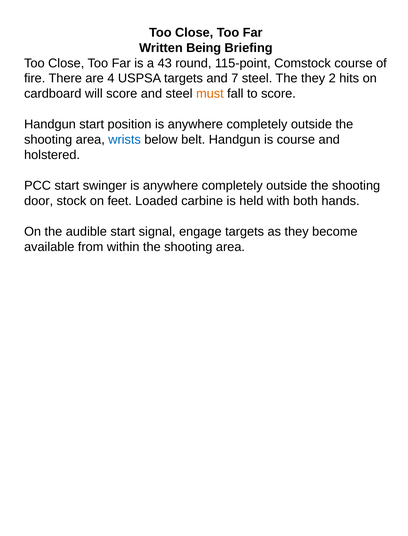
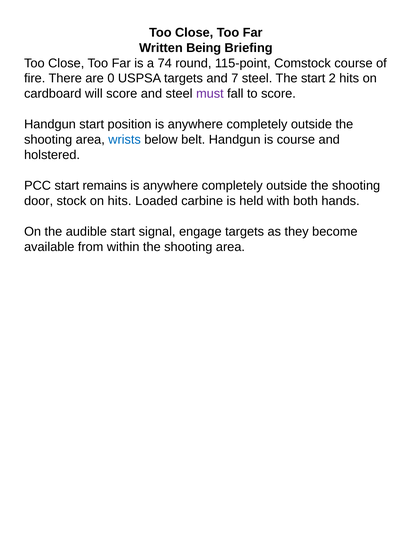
43: 43 -> 74
4: 4 -> 0
The they: they -> start
must colour: orange -> purple
swinger: swinger -> remains
on feet: feet -> hits
